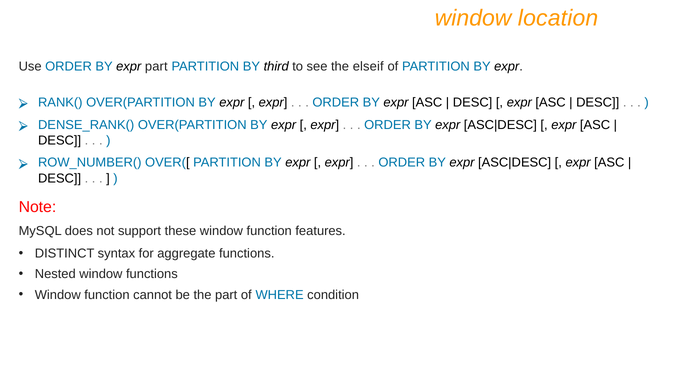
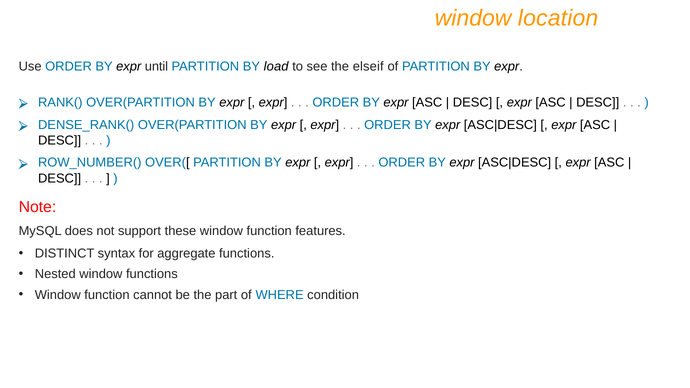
expr part: part -> until
third: third -> load
